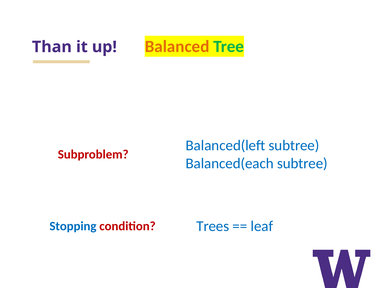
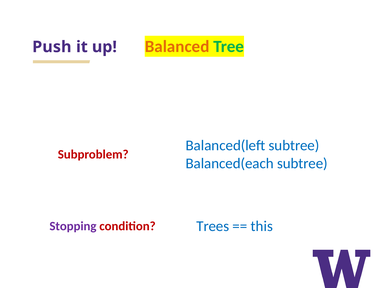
Than: Than -> Push
leaf: leaf -> this
Stopping colour: blue -> purple
